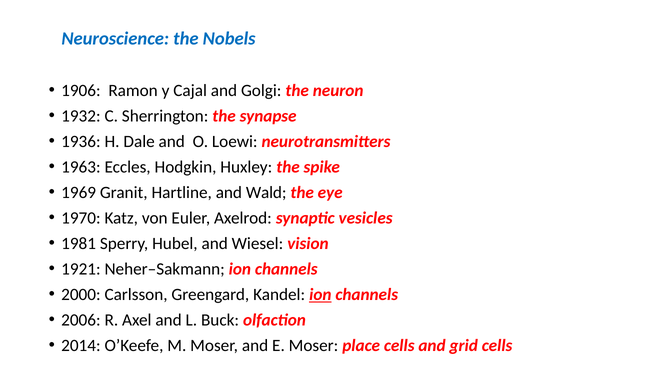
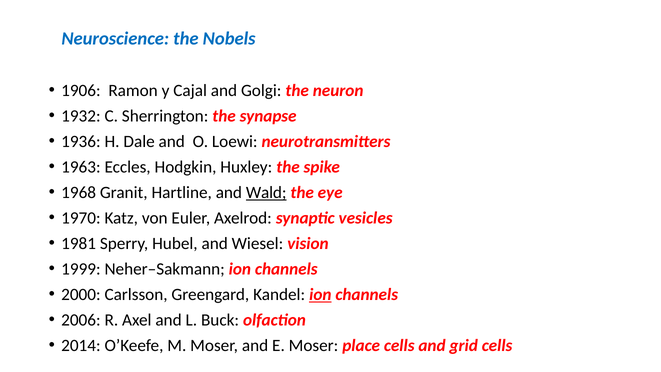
1969: 1969 -> 1968
Wald underline: none -> present
1921: 1921 -> 1999
